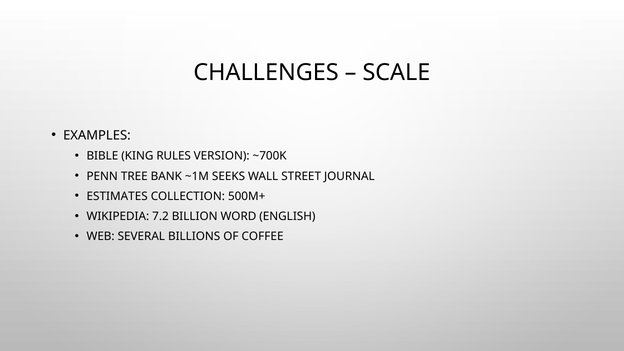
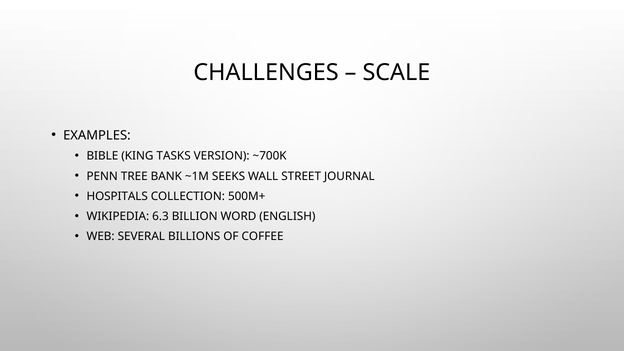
RULES: RULES -> TASKS
ESTIMATES: ESTIMATES -> HOSPITALS
7.2: 7.2 -> 6.3
